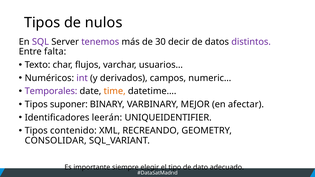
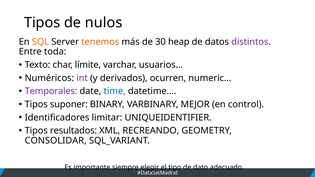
SQL colour: purple -> orange
tenemos colour: purple -> orange
decir: decir -> heap
falta: falta -> toda
flujos: flujos -> límite
campos: campos -> ocurren
time colour: orange -> blue
afectar: afectar -> control
leerán: leerán -> limitar
contenido: contenido -> resultados
